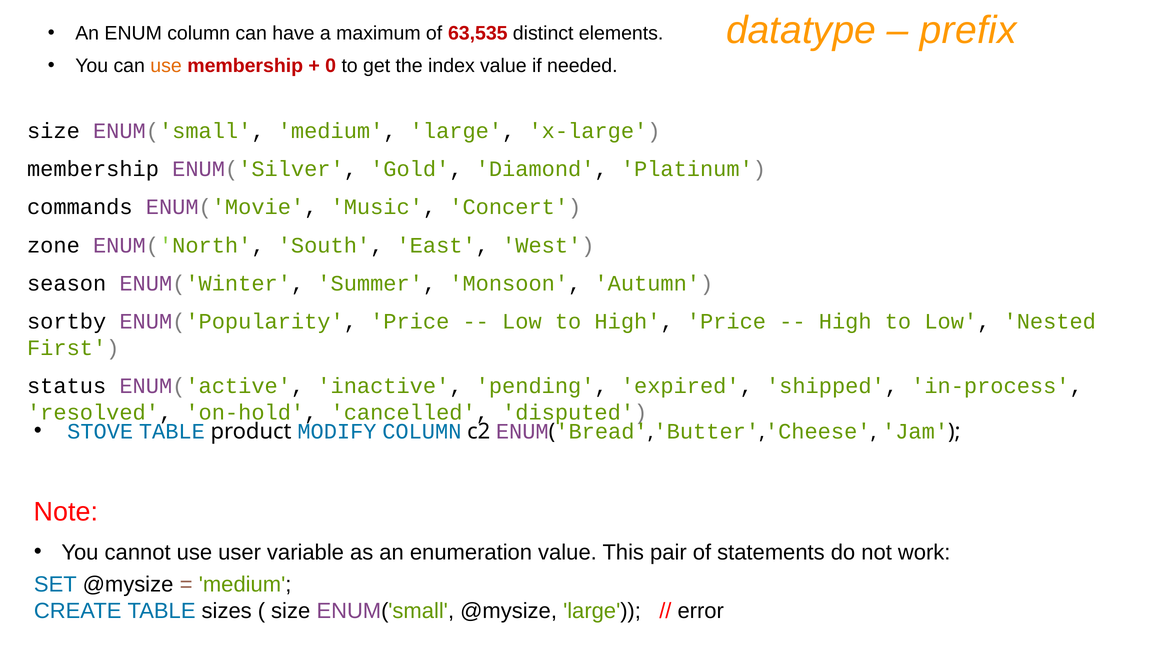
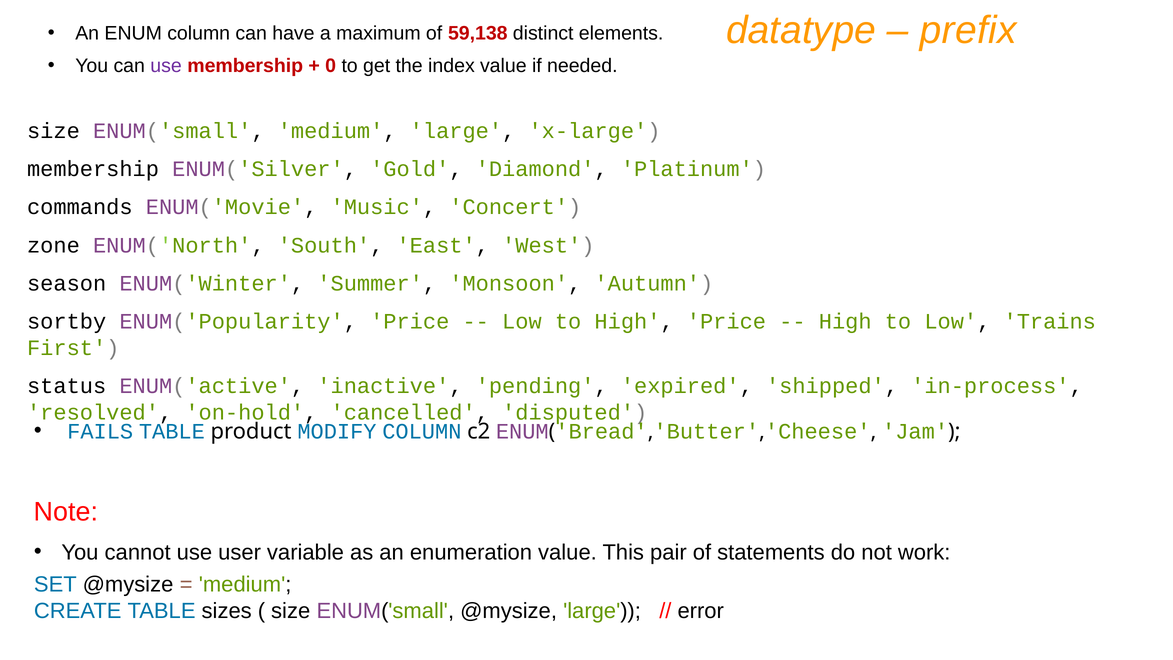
63,535: 63,535 -> 59,138
use at (166, 66) colour: orange -> purple
Nested: Nested -> Trains
STOVE: STOVE -> FAILS
